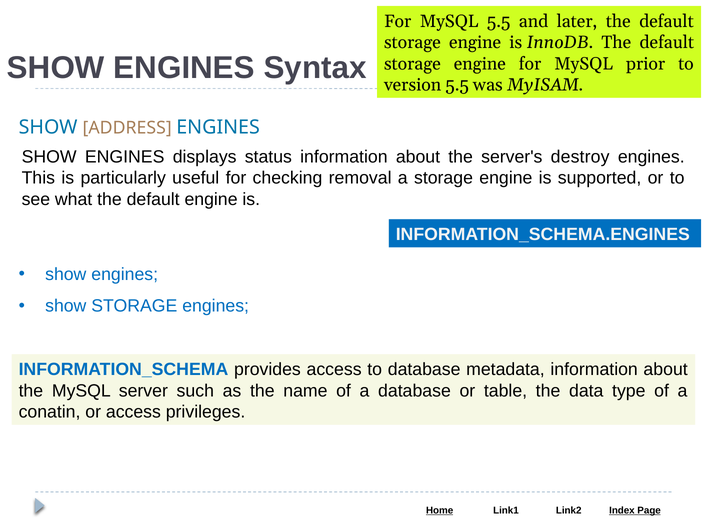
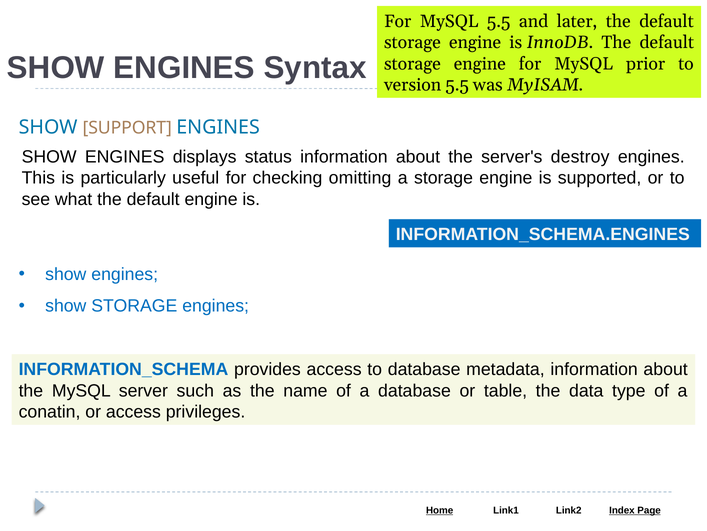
ADDRESS: ADDRESS -> SUPPORT
removal: removal -> omitting
